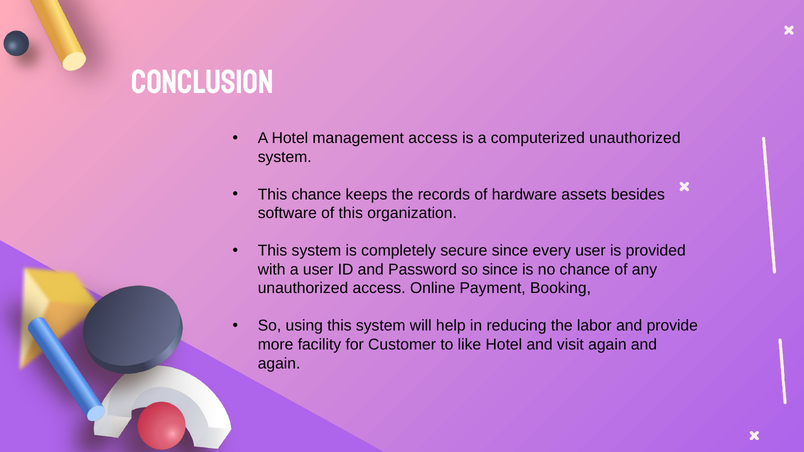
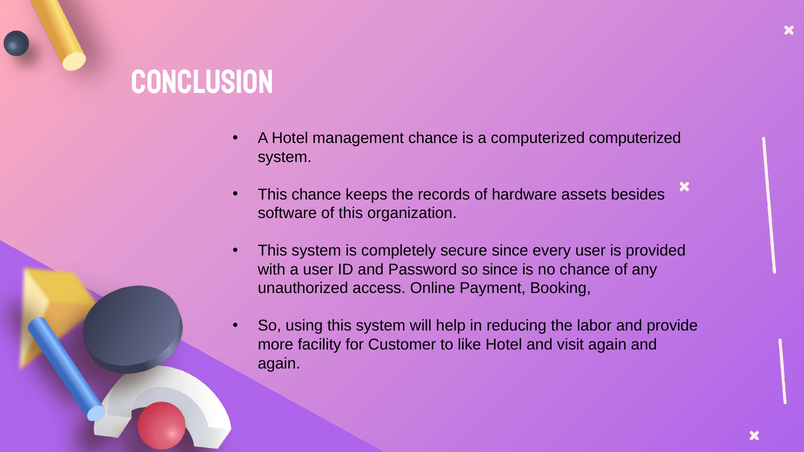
management access: access -> chance
computerized unauthorized: unauthorized -> computerized
